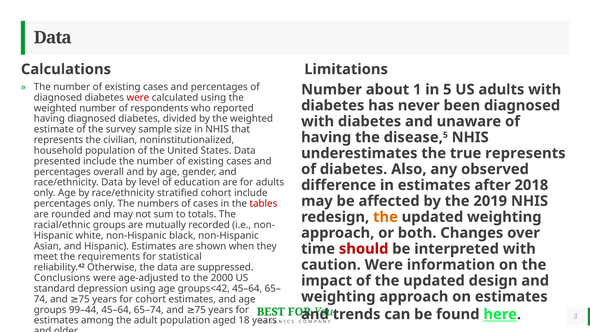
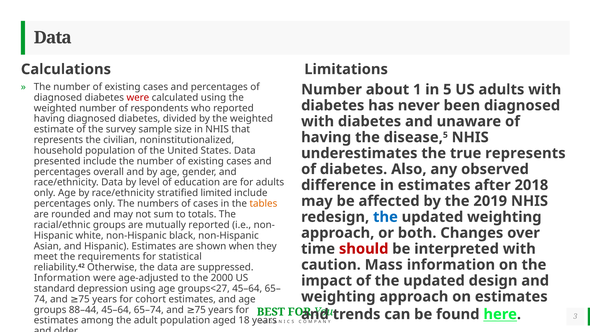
stratified cohort: cohort -> limited
tables colour: red -> orange
the at (385, 217) colour: orange -> blue
mutually recorded: recorded -> reported
caution Were: Were -> Mass
Conclusions at (62, 278): Conclusions -> Information
groups<42: groups<42 -> groups<27
99–44: 99–44 -> 88–44
